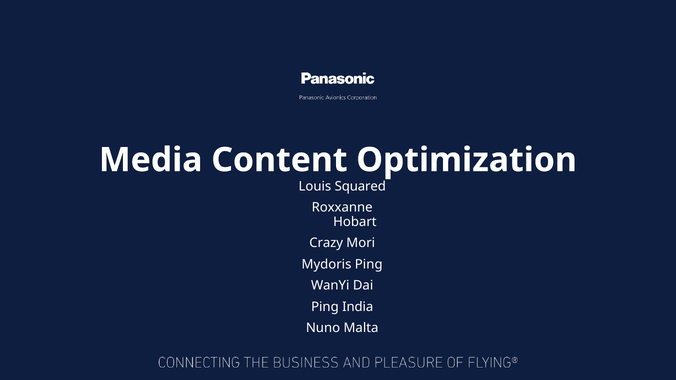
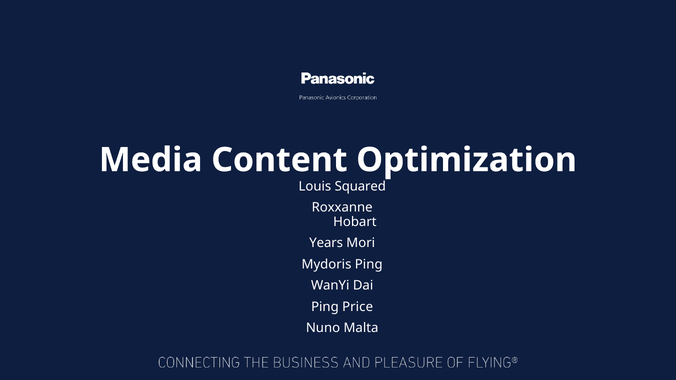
Crazy: Crazy -> Years
India: India -> Price
